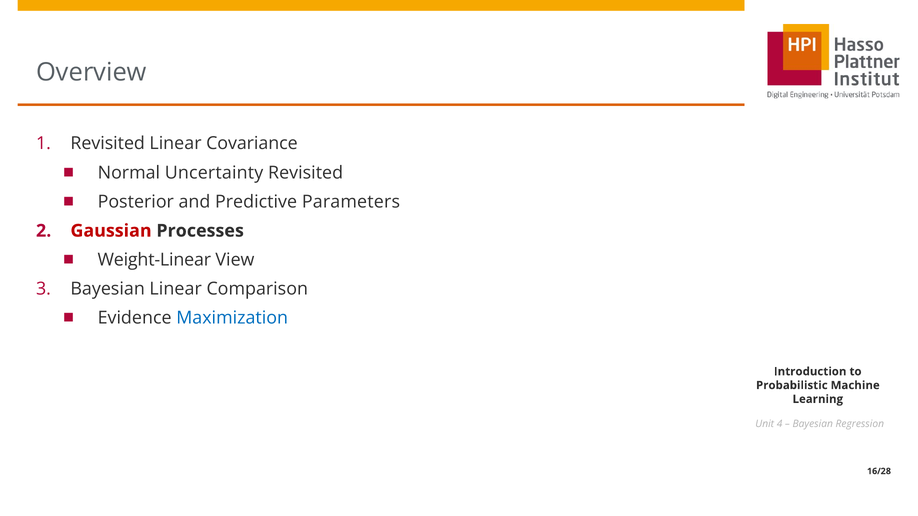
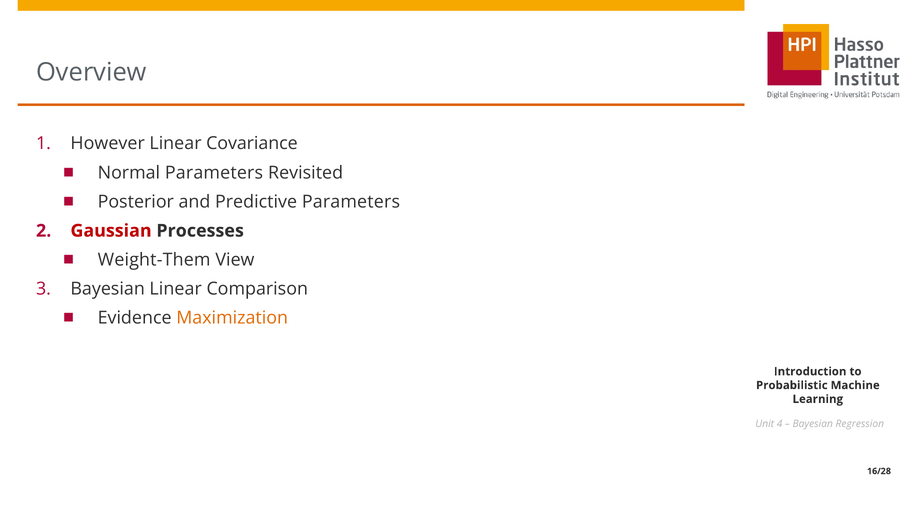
Revisited at (108, 144): Revisited -> However
Normal Uncertainty: Uncertainty -> Parameters
Weight-Linear: Weight-Linear -> Weight-Them
Maximization colour: blue -> orange
